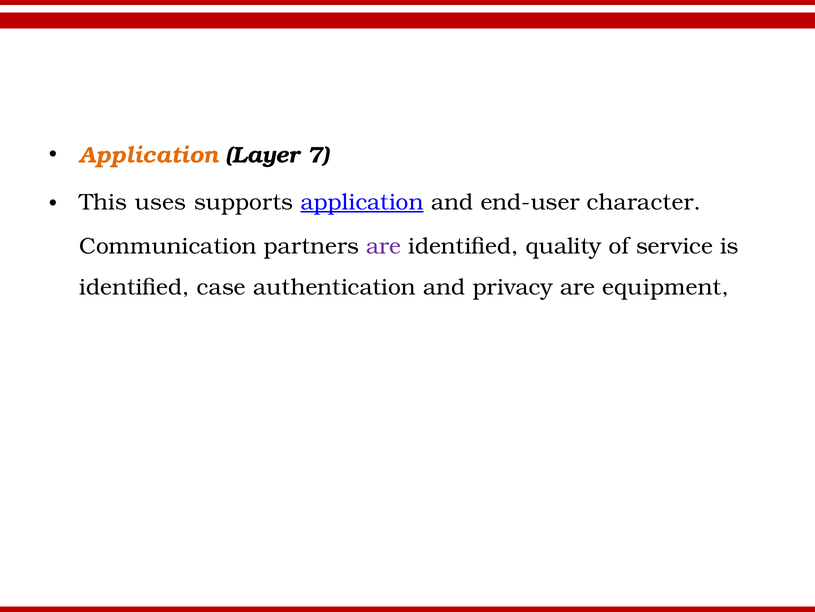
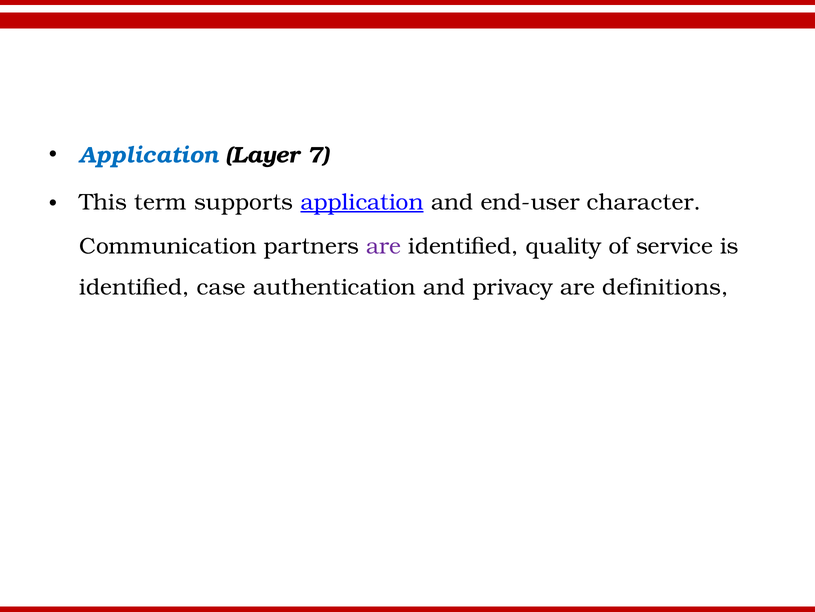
Application at (149, 155) colour: orange -> blue
uses: uses -> term
equipment: equipment -> definitions
